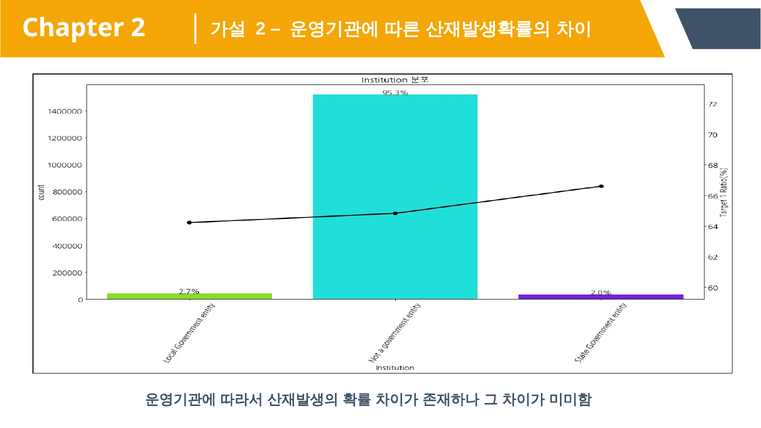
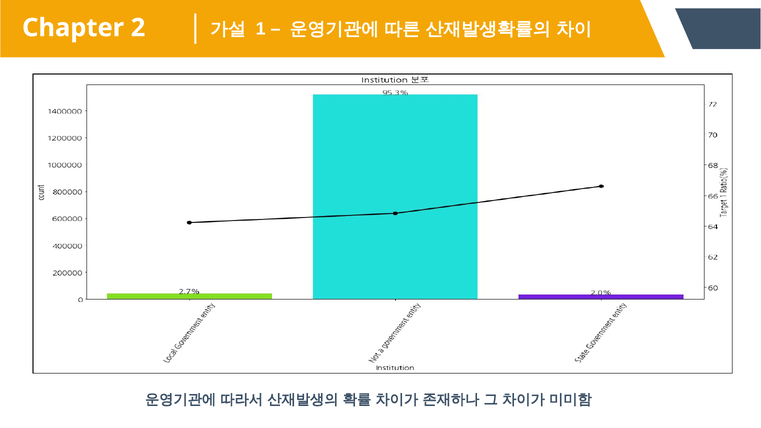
2 at (261, 29): 2 -> 1
